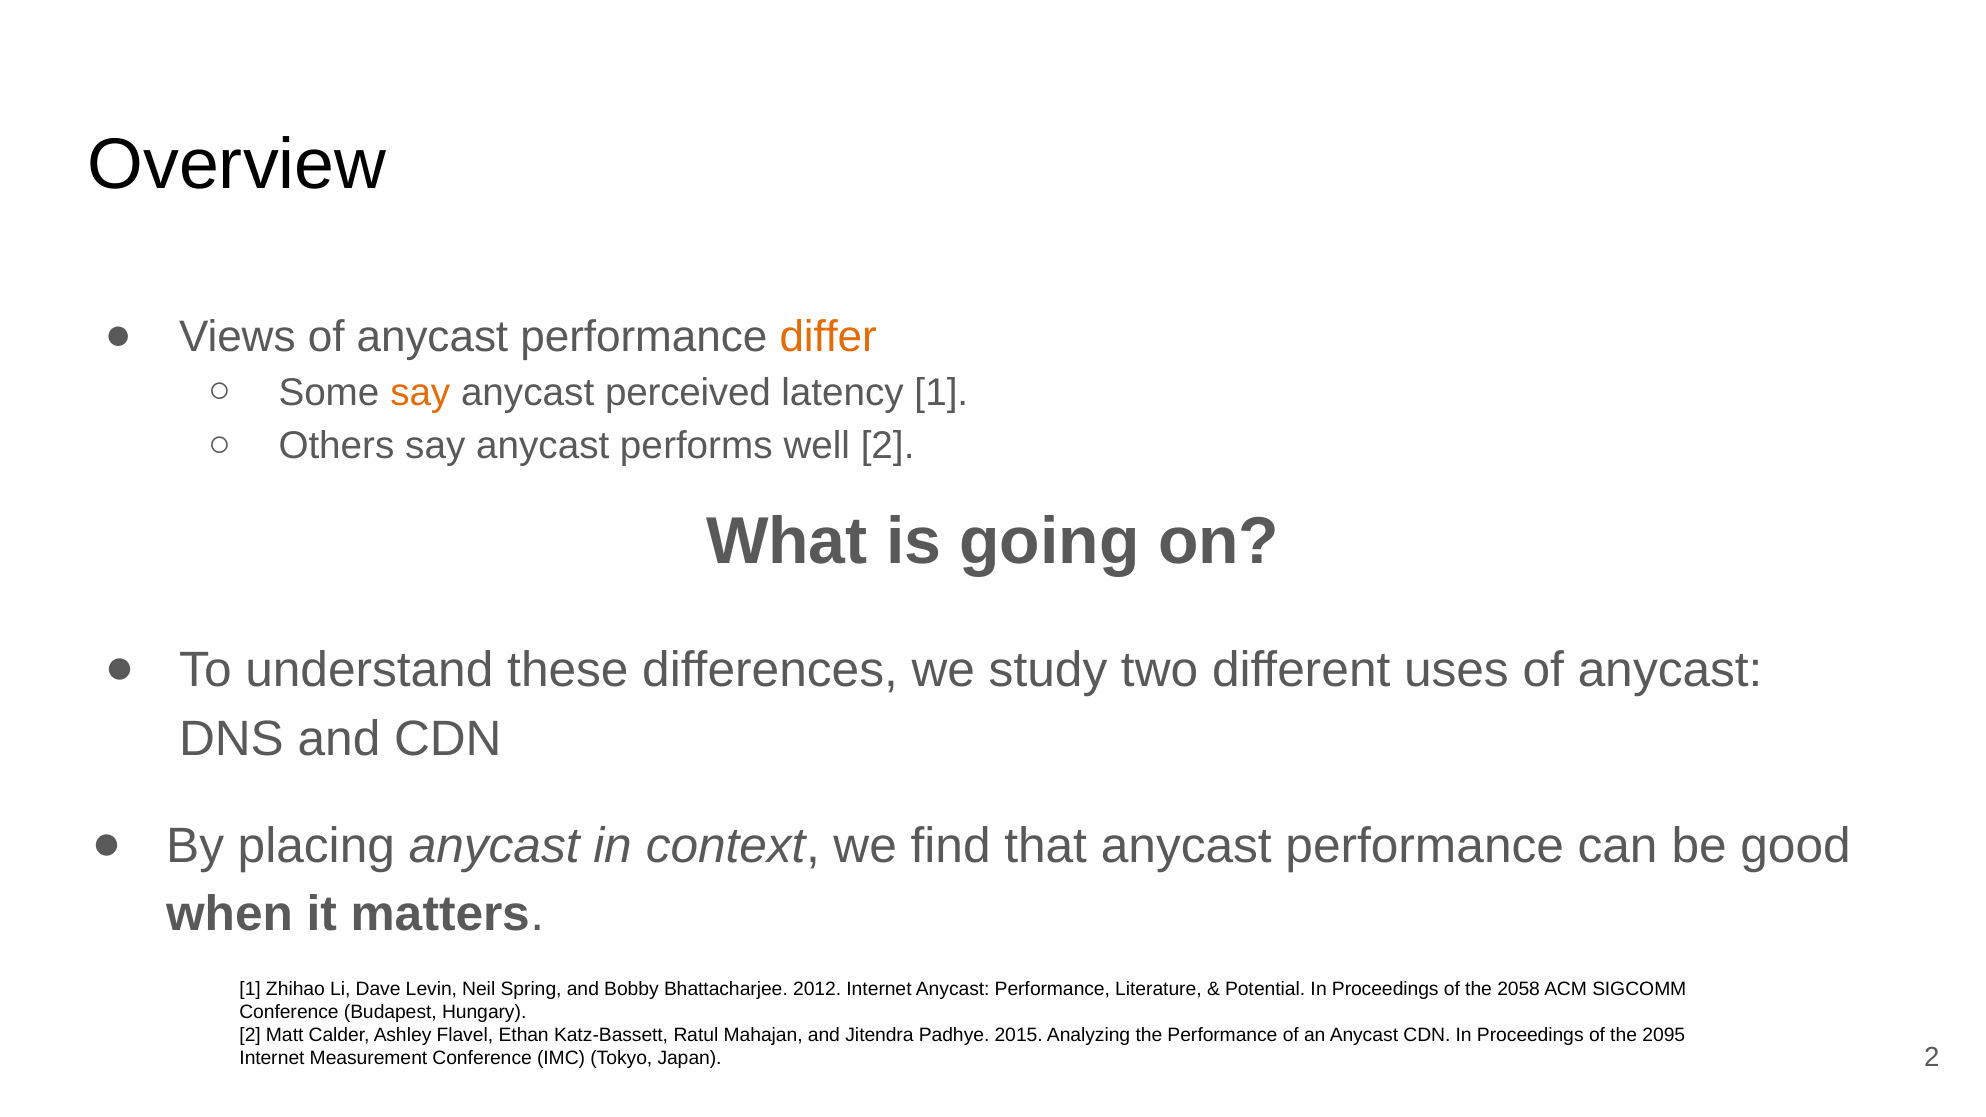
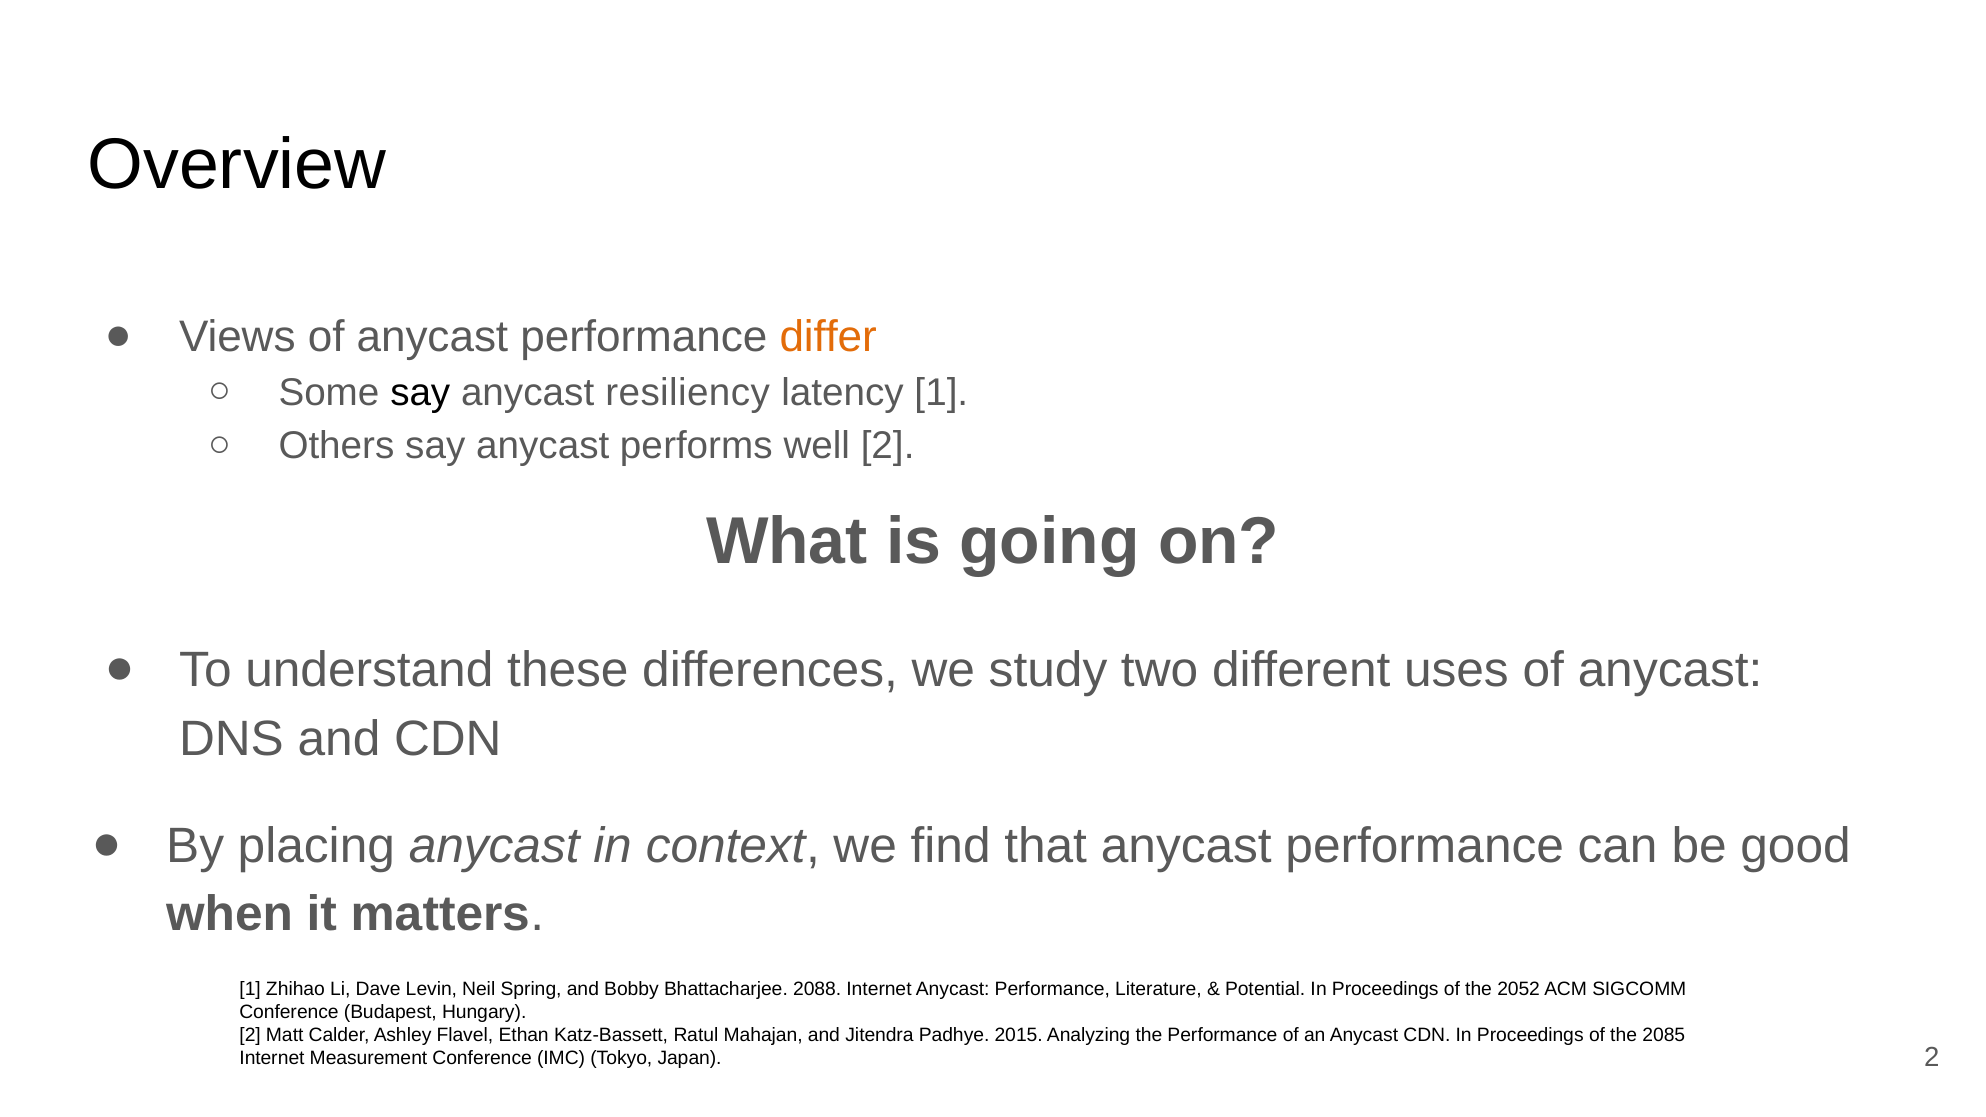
say at (420, 393) colour: orange -> black
perceived: perceived -> resiliency
2012: 2012 -> 2088
2058: 2058 -> 2052
2095: 2095 -> 2085
